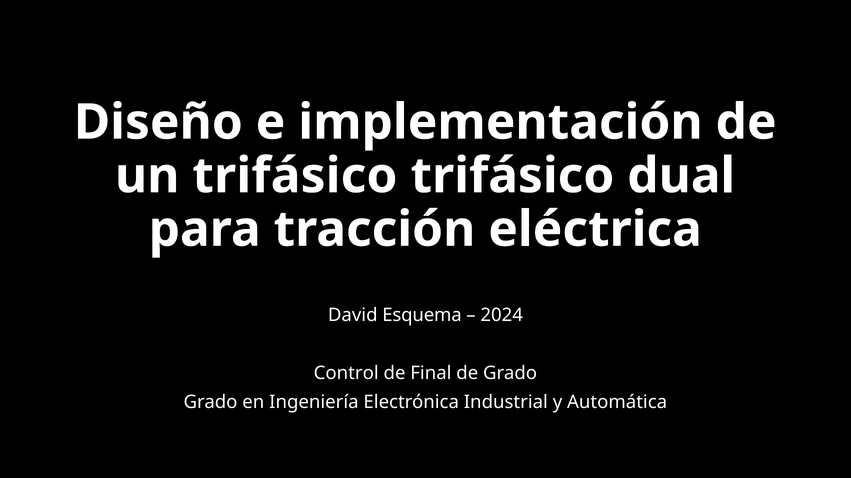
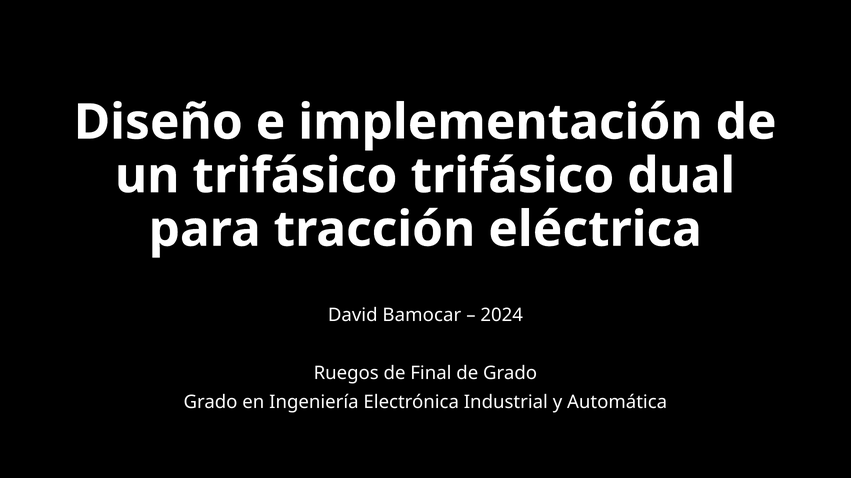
Esquema: Esquema -> Bamocar
Control: Control -> Ruegos
